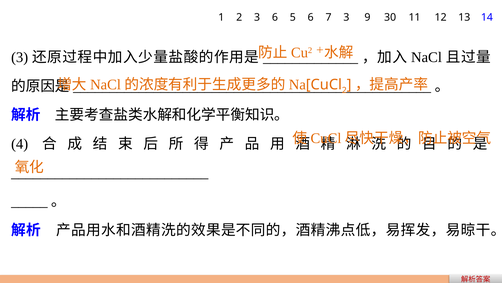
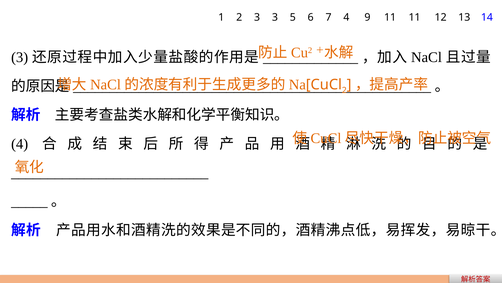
3 6: 6 -> 3
7 3: 3 -> 4
9 30: 30 -> 11
